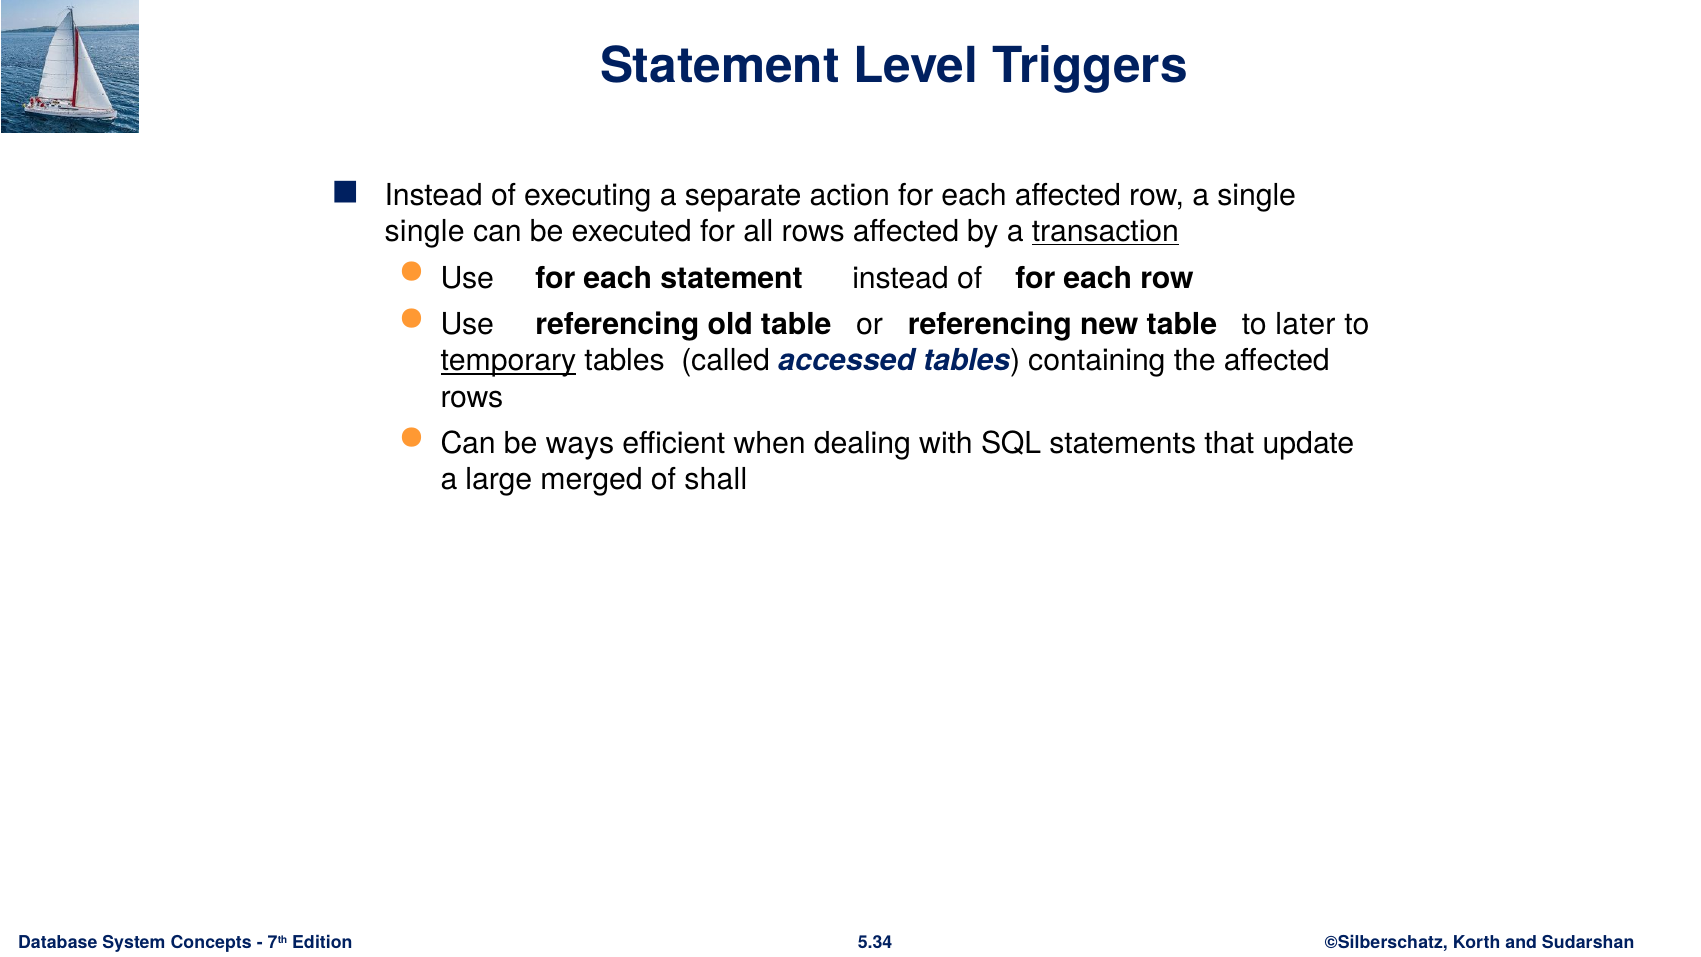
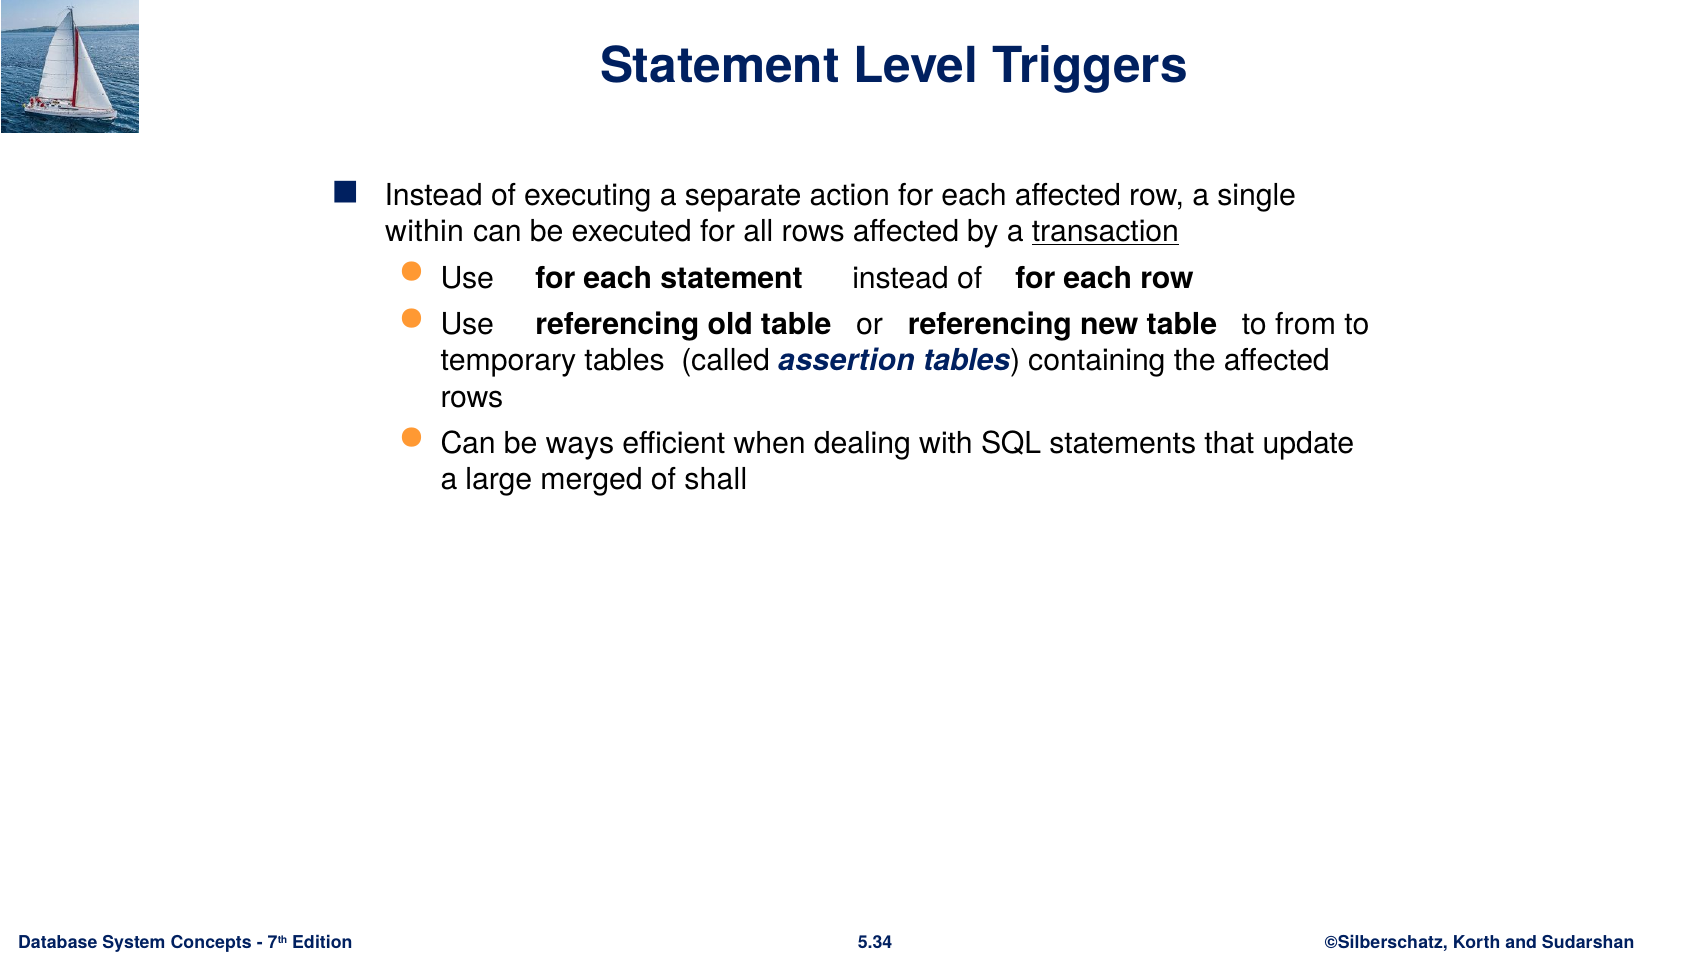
single at (425, 231): single -> within
later: later -> from
temporary underline: present -> none
accessed: accessed -> assertion
